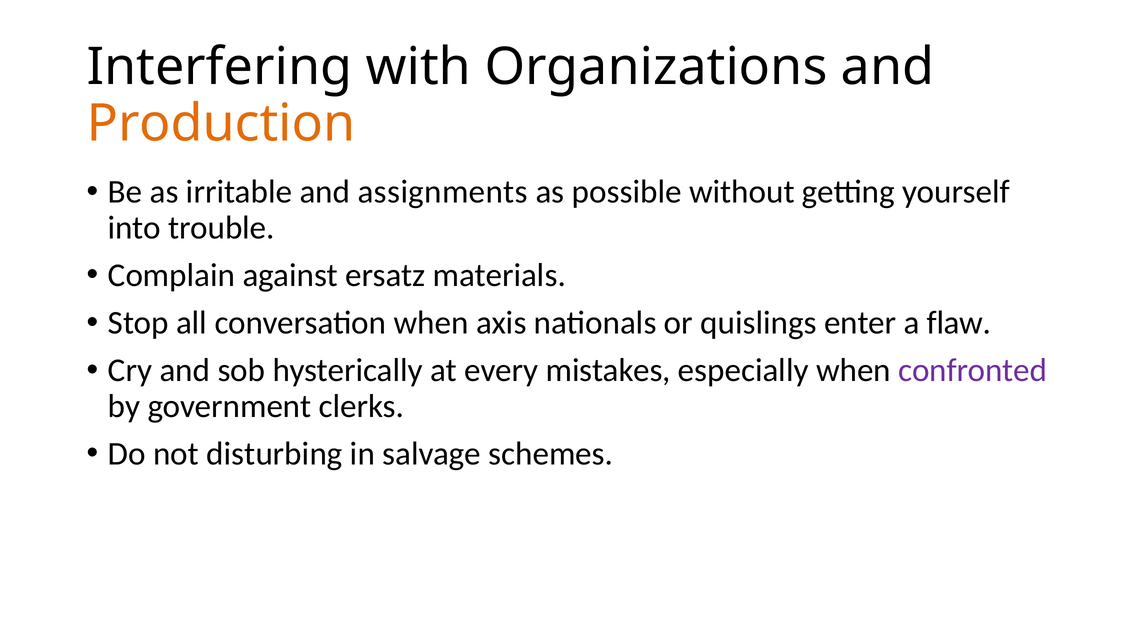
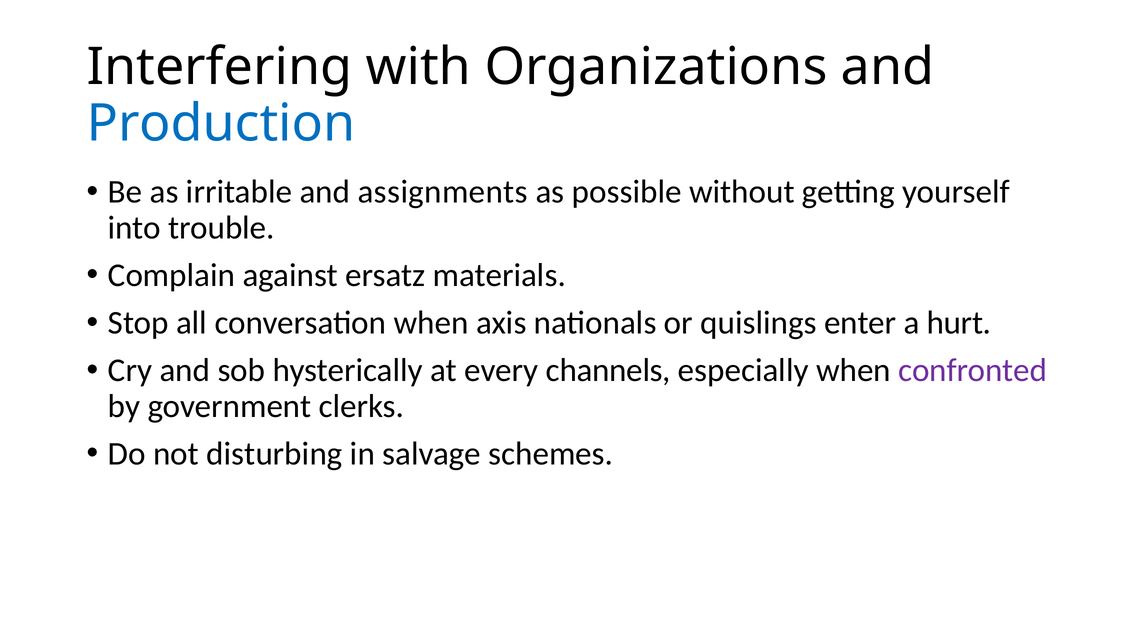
Production colour: orange -> blue
flaw: flaw -> hurt
mistakes: mistakes -> channels
